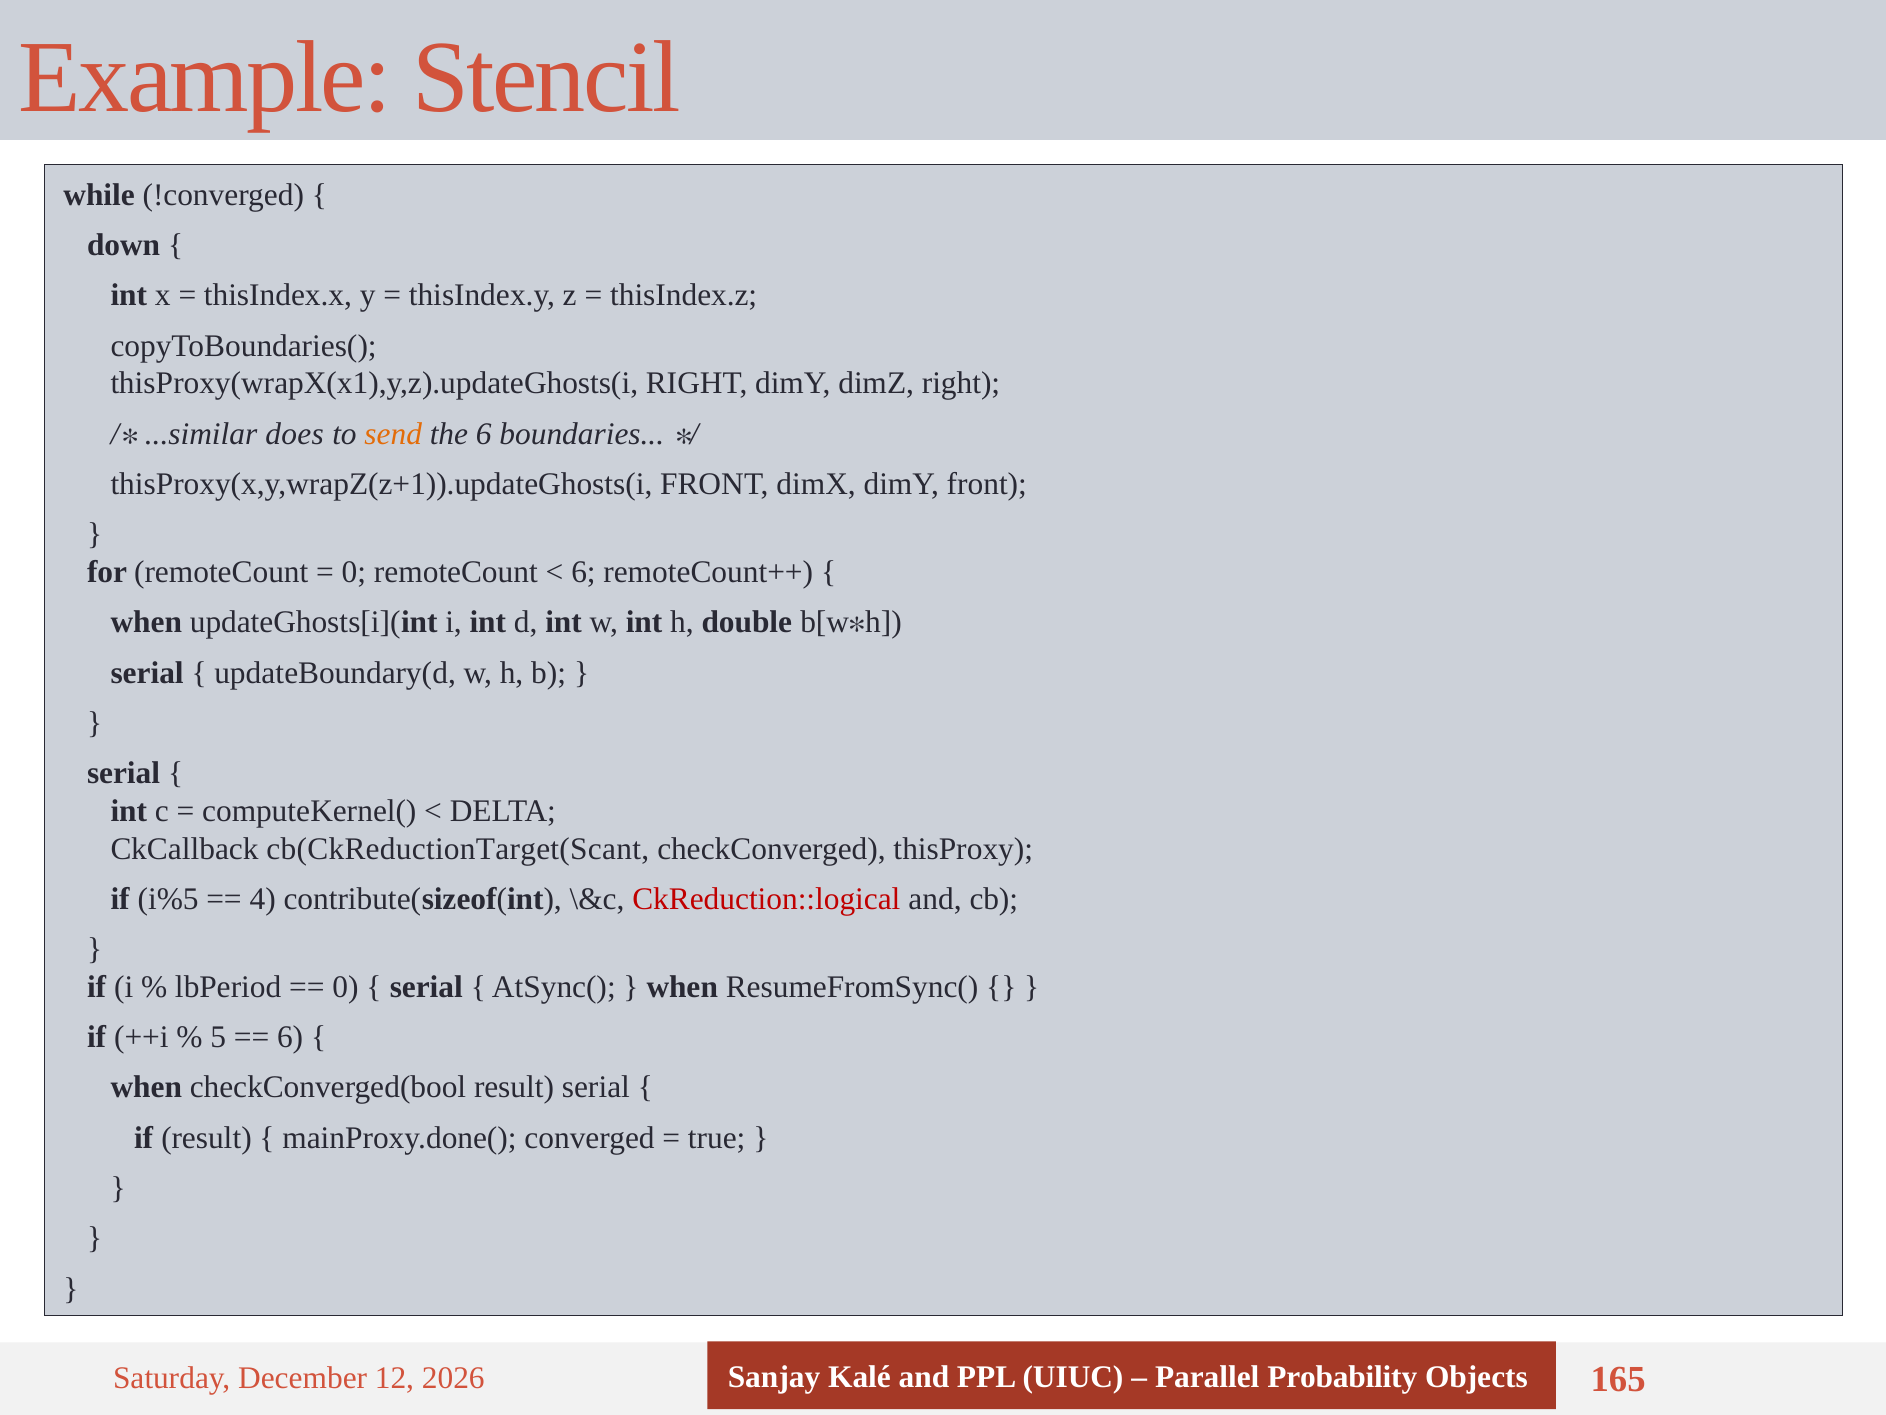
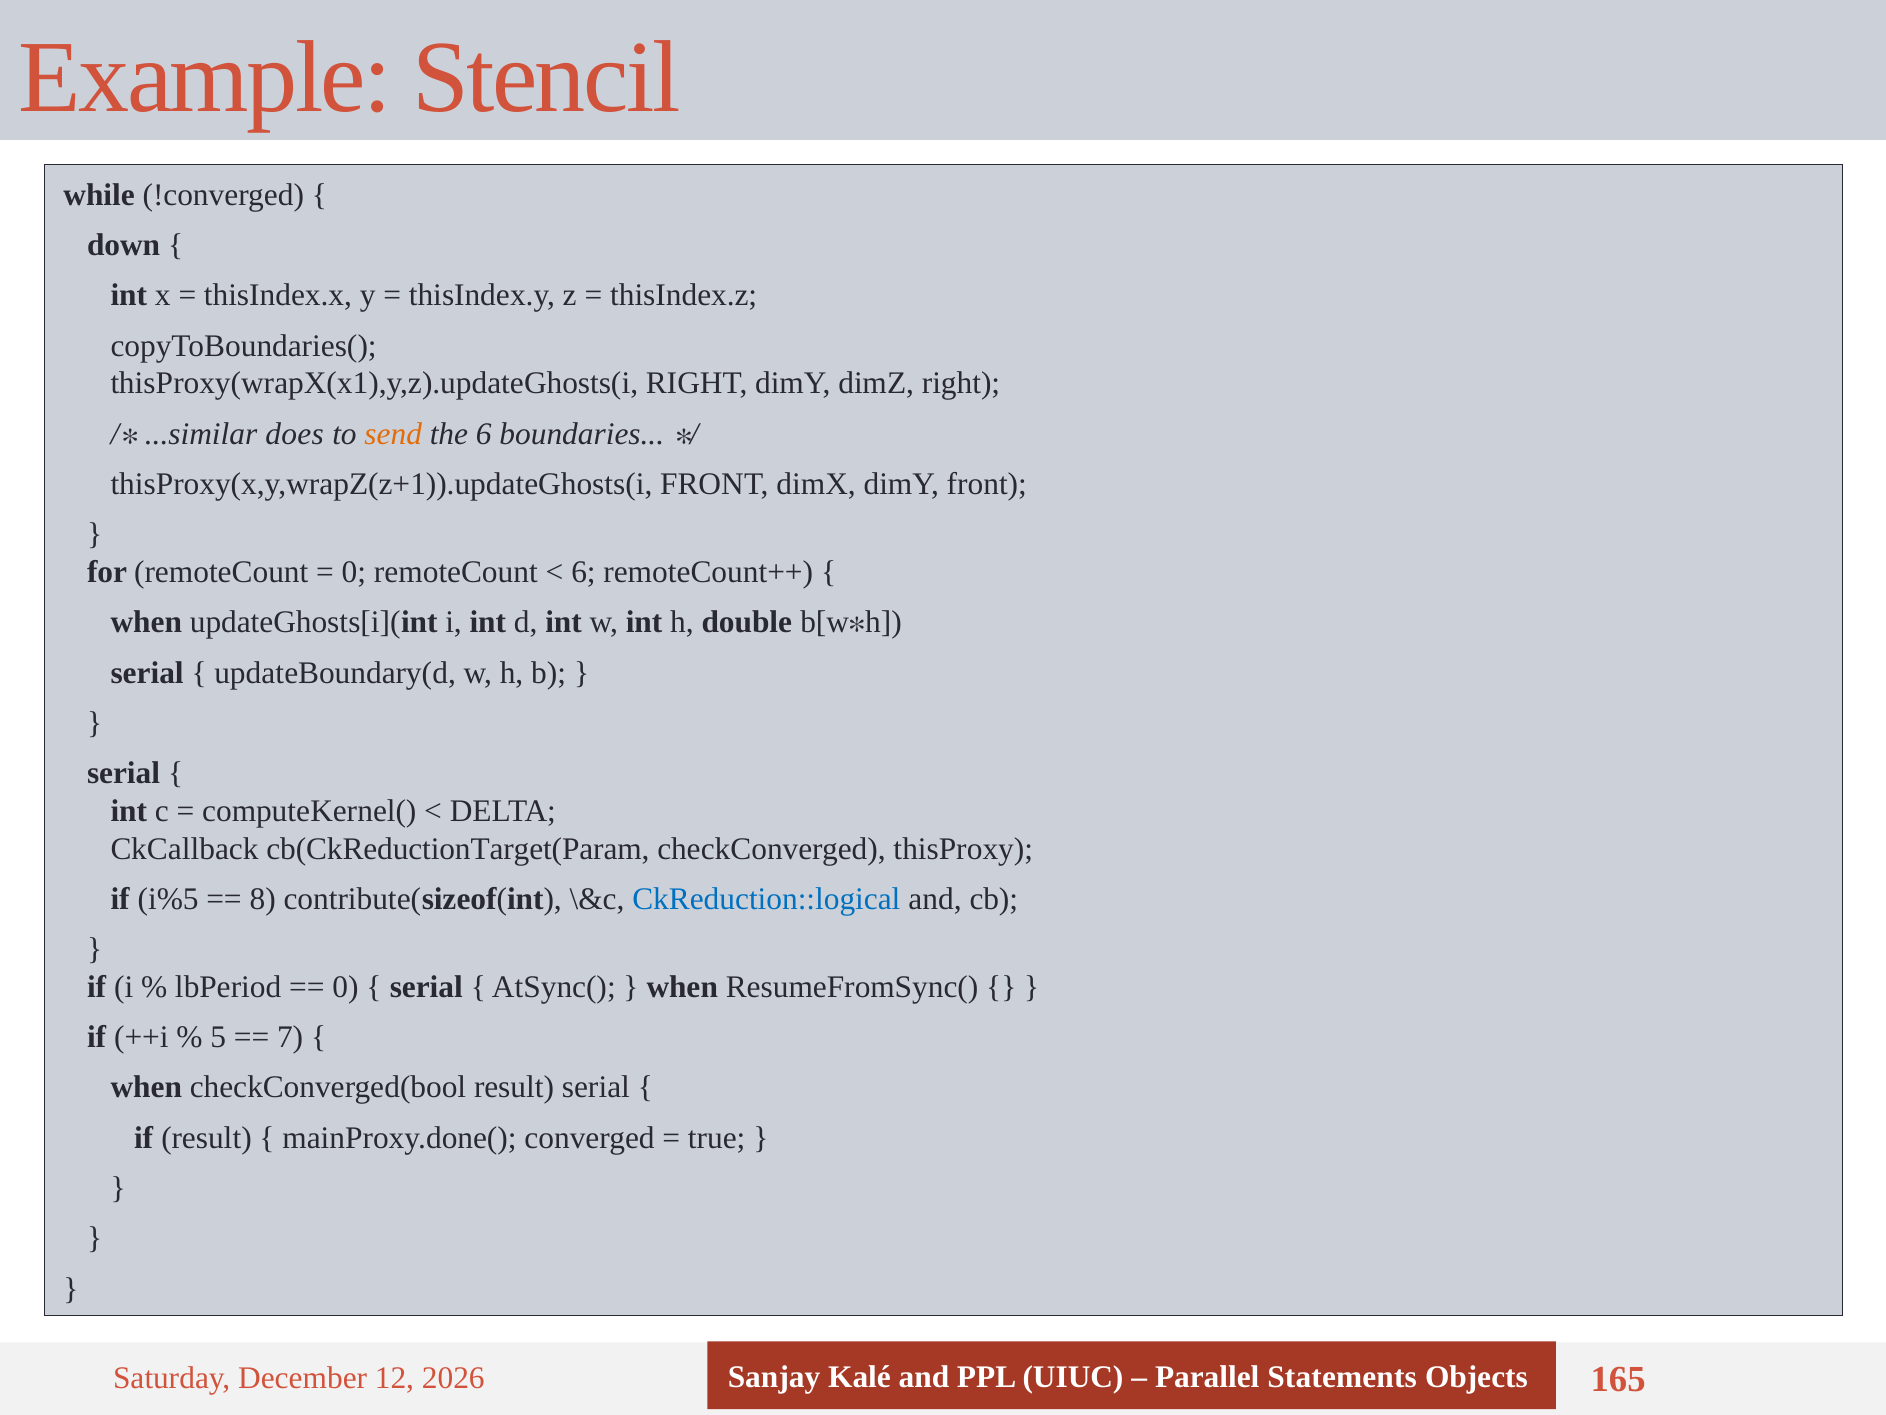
cb(CkReductionTarget(Scant: cb(CkReductionTarget(Scant -> cb(CkReductionTarget(Param
4: 4 -> 8
CkReduction::logical colour: red -> blue
6 at (290, 1037): 6 -> 7
Probability: Probability -> Statements
